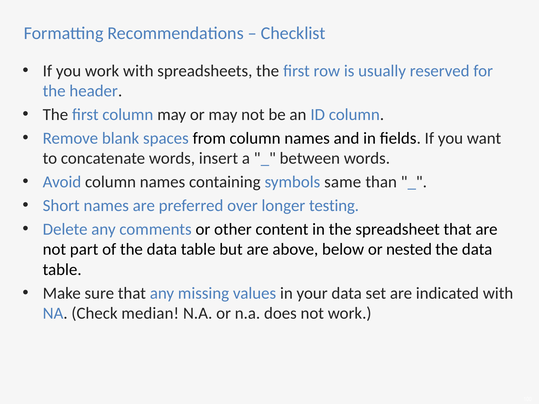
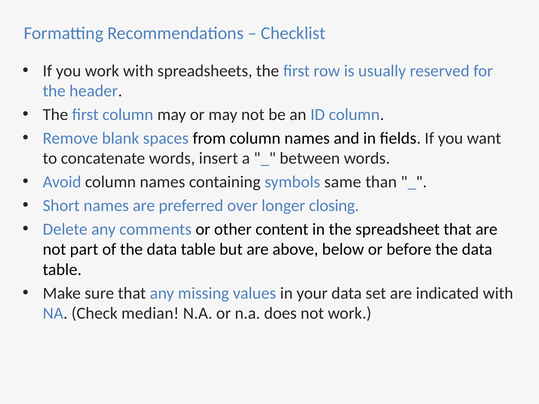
testing: testing -> closing
nested: nested -> before
